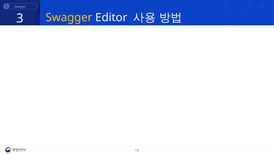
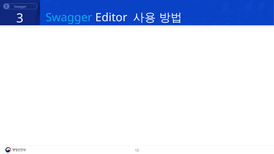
Swagger at (69, 18) colour: yellow -> light blue
